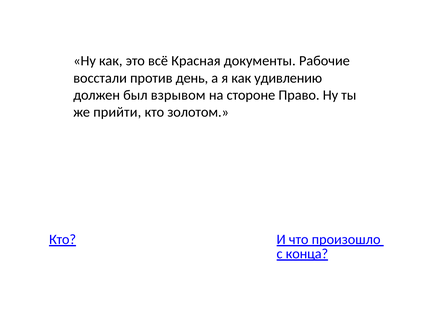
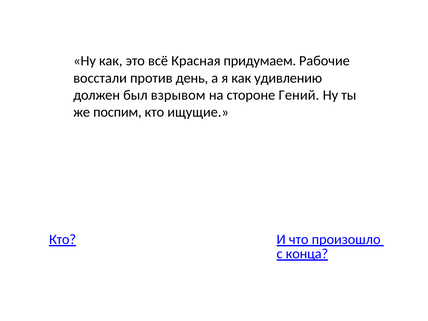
документы: документы -> придумаем
Право: Право -> Гений
прийти: прийти -> поспим
золотом: золотом -> ищущие
